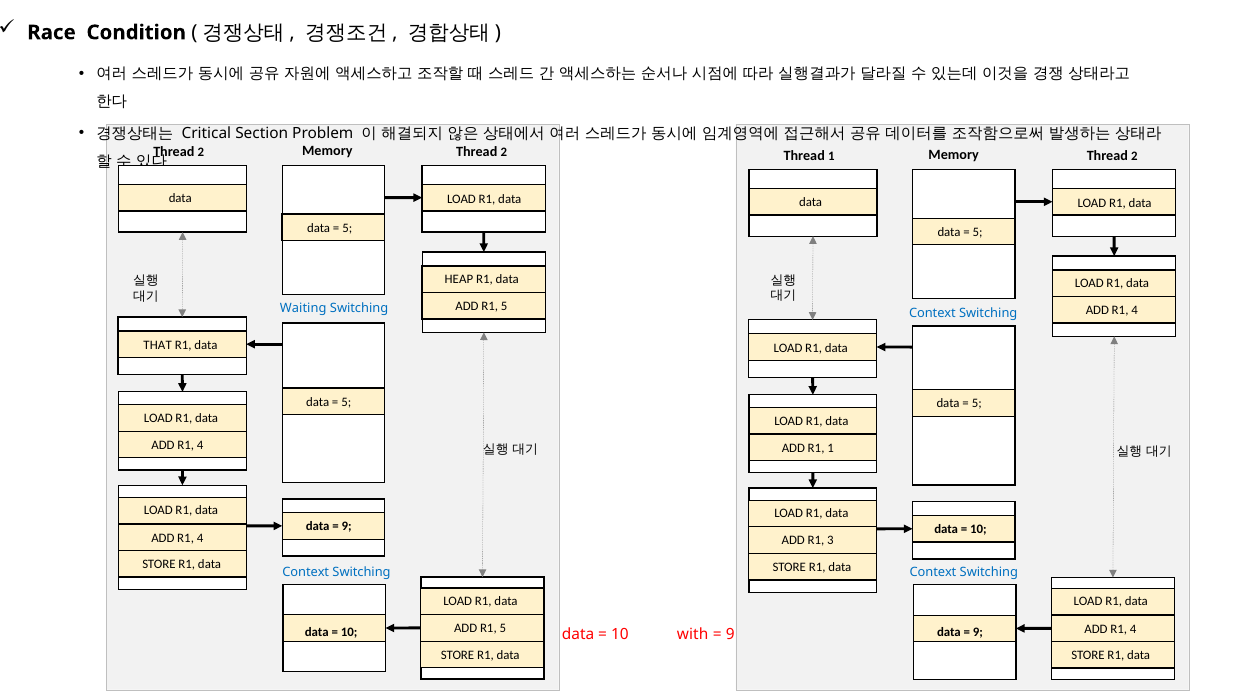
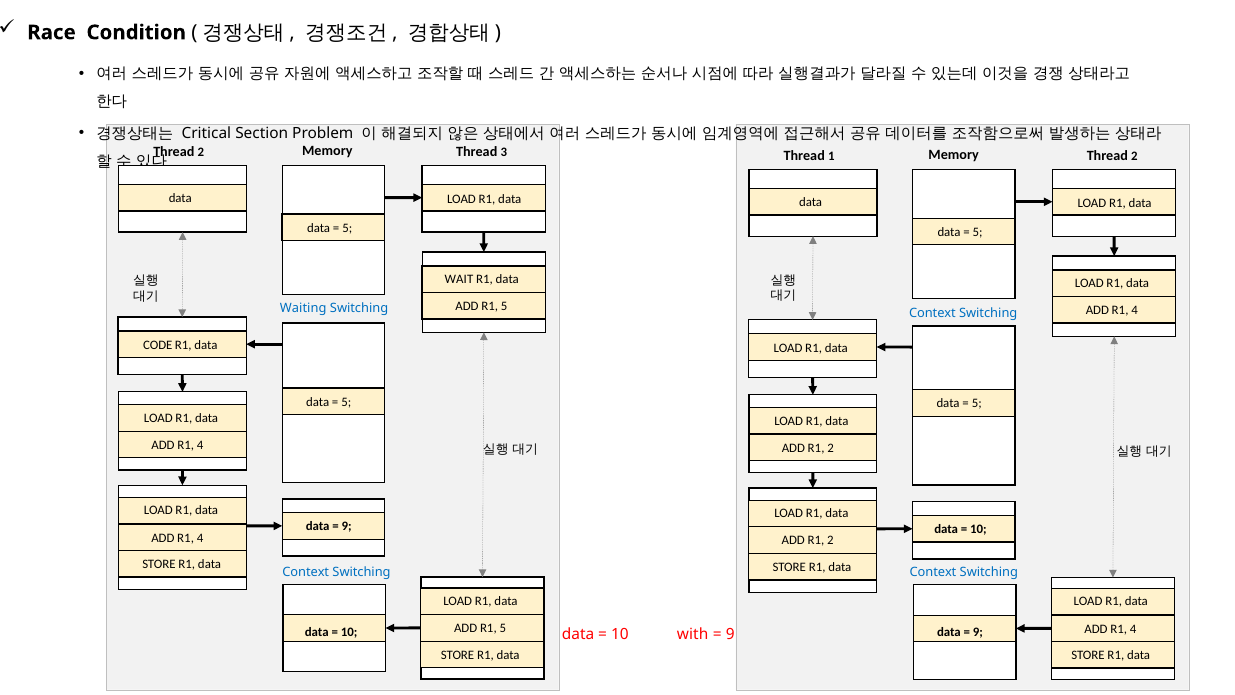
2 at (504, 152): 2 -> 3
HEAP: HEAP -> WAIT
THAT: THAT -> CODE
1 at (831, 448): 1 -> 2
3 at (830, 540): 3 -> 2
